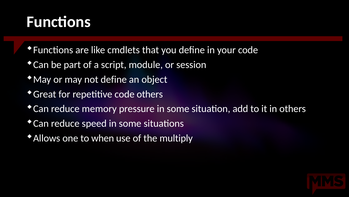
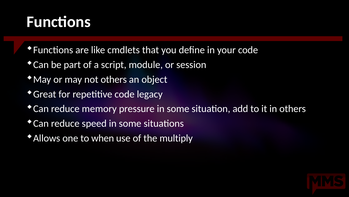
not define: define -> others
code others: others -> legacy
